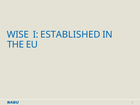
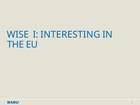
ESTABLISHED: ESTABLISHED -> INTERESTING
